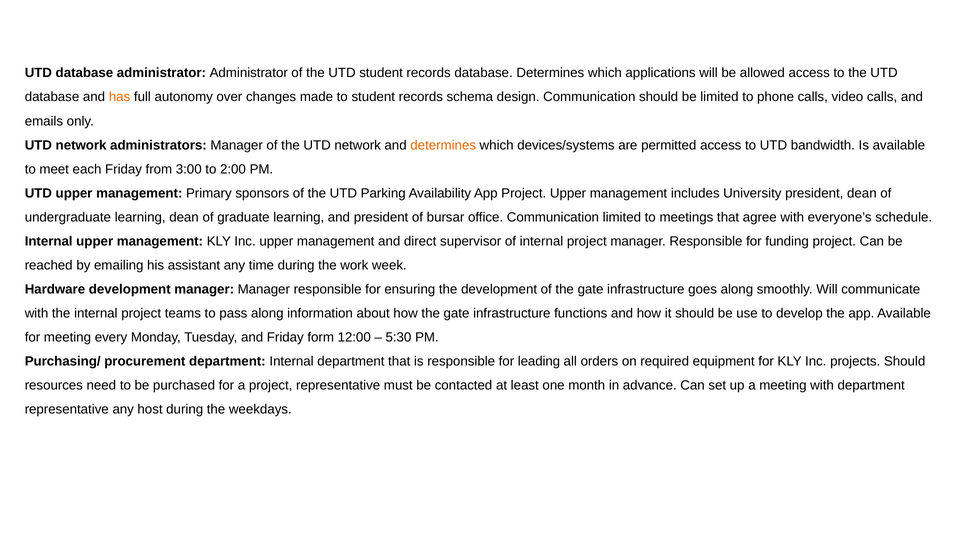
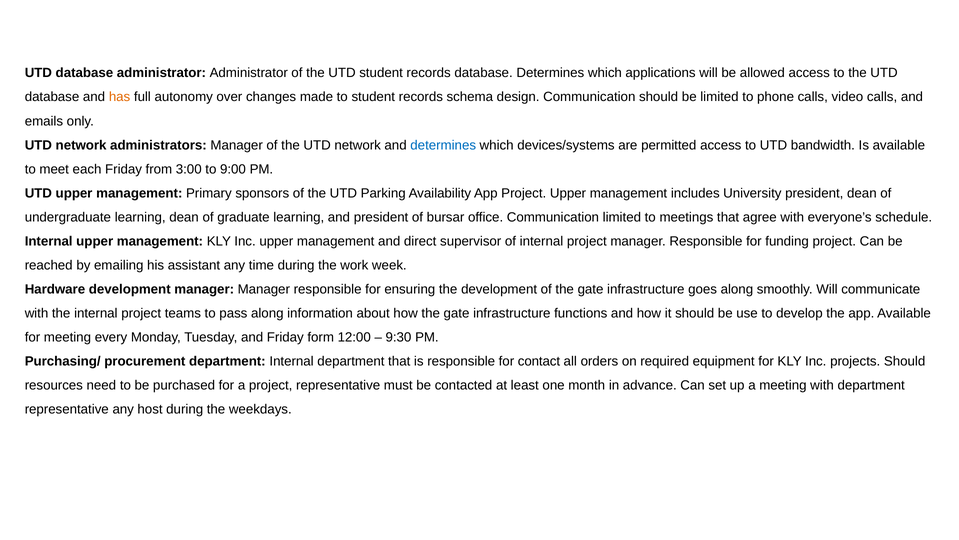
determines at (443, 145) colour: orange -> blue
2:00: 2:00 -> 9:00
5:30: 5:30 -> 9:30
leading: leading -> contact
